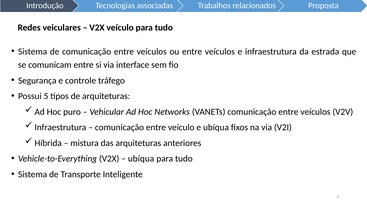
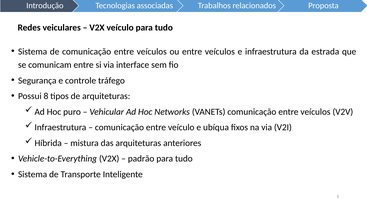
Possui 5: 5 -> 8
ubíqua at (141, 159): ubíqua -> padrão
